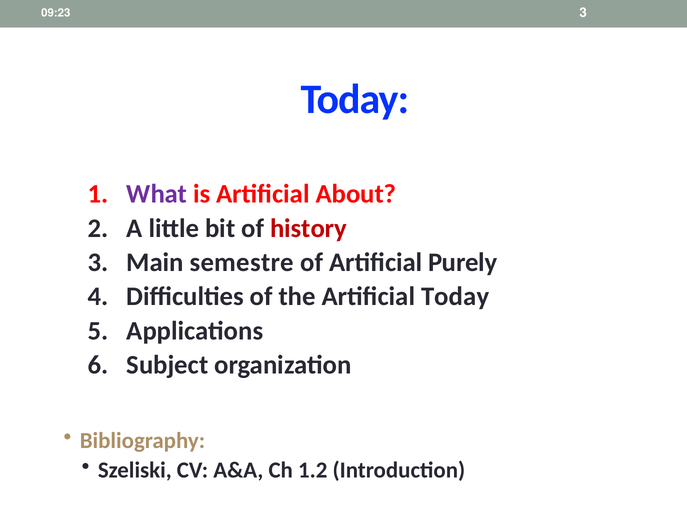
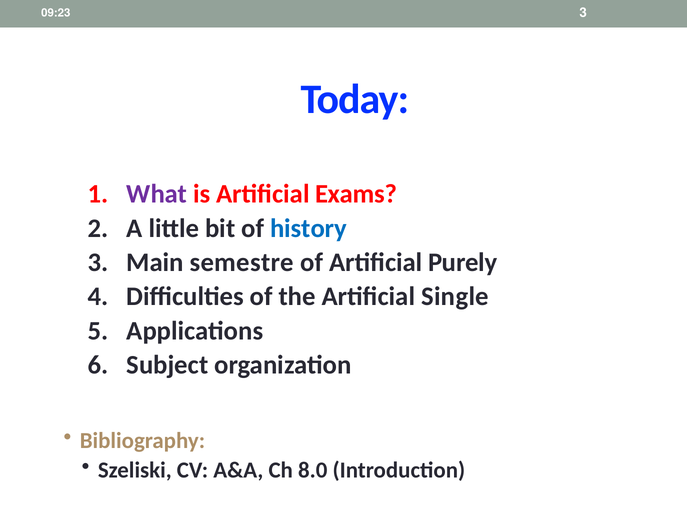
About: About -> Exams
history colour: red -> blue
Artificial Today: Today -> Single
1.2: 1.2 -> 8.0
